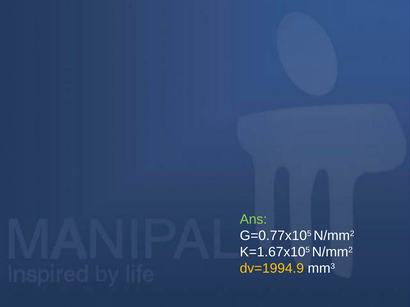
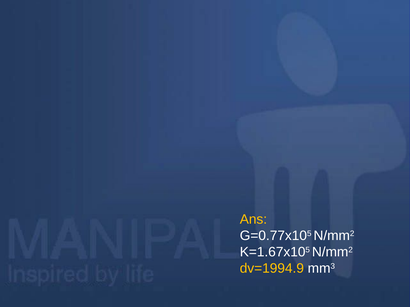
Ans colour: light green -> yellow
